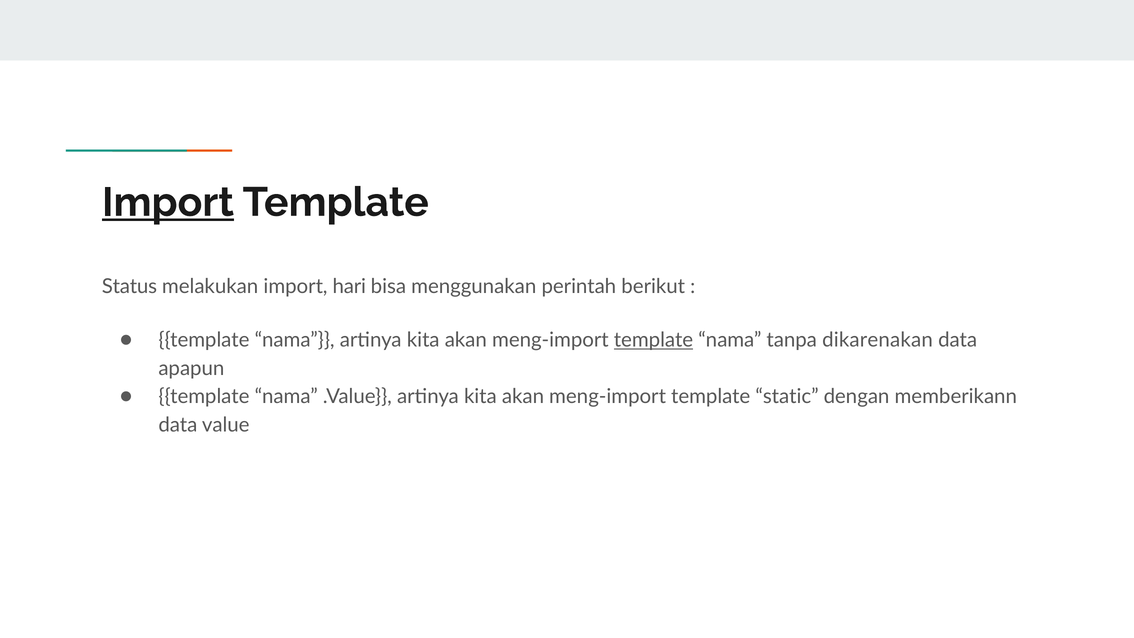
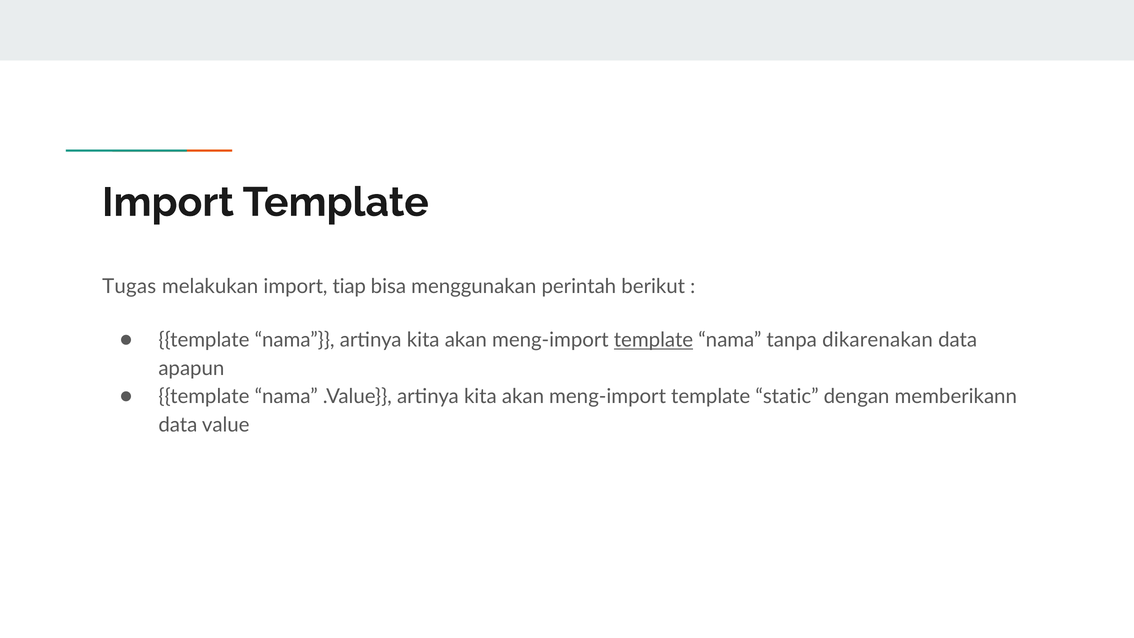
Import at (168, 202) underline: present -> none
Status: Status -> Tugas
hari: hari -> tiap
